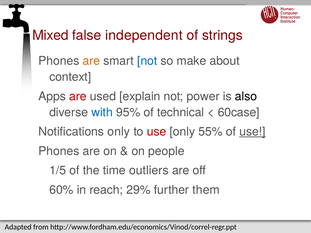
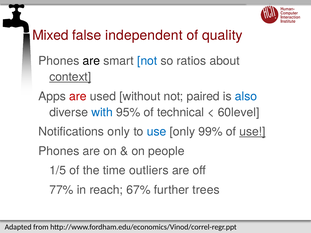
strings: strings -> quality
are at (91, 61) colour: orange -> black
make: make -> ratios
context underline: none -> present
explain: explain -> without
power: power -> paired
also colour: black -> blue
60case: 60case -> 60level
use at (157, 132) colour: red -> blue
55%: 55% -> 99%
60%: 60% -> 77%
29%: 29% -> 67%
them: them -> trees
